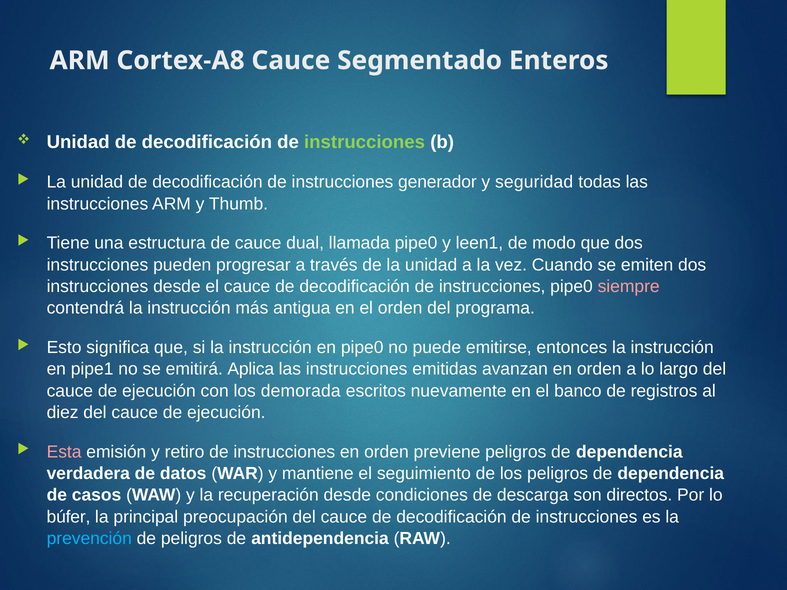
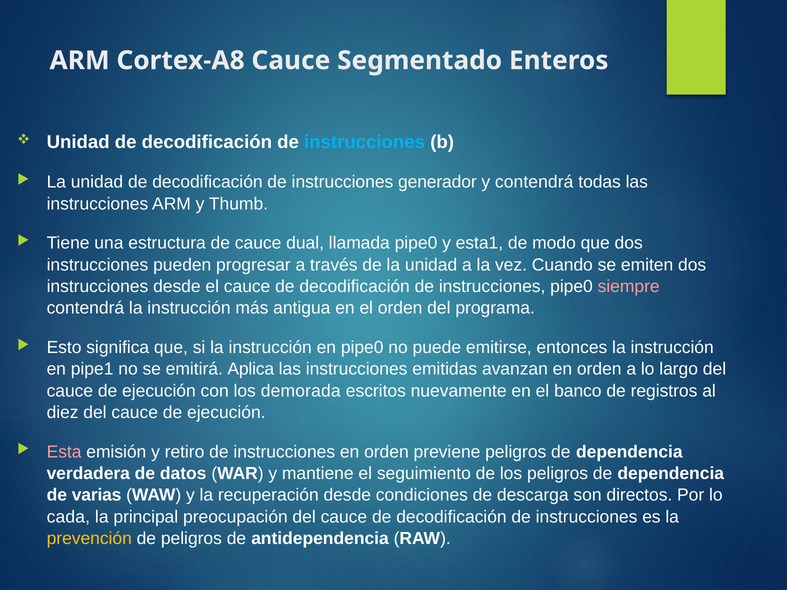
instrucciones at (365, 142) colour: light green -> light blue
y seguridad: seguridad -> contendrá
leen1: leen1 -> esta1
casos: casos -> varias
búfer: búfer -> cada
prevención colour: light blue -> yellow
